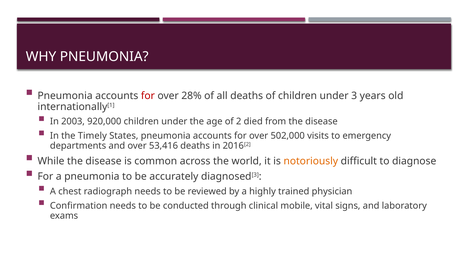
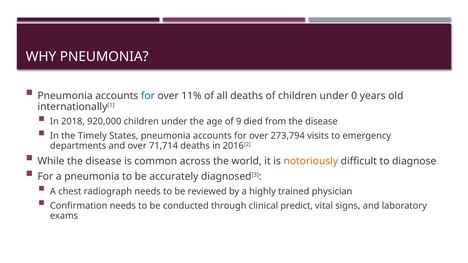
for at (148, 96) colour: red -> blue
28%: 28% -> 11%
3: 3 -> 0
2003: 2003 -> 2018
2: 2 -> 9
502,000: 502,000 -> 273,794
53,416: 53,416 -> 71,714
mobile: mobile -> predict
